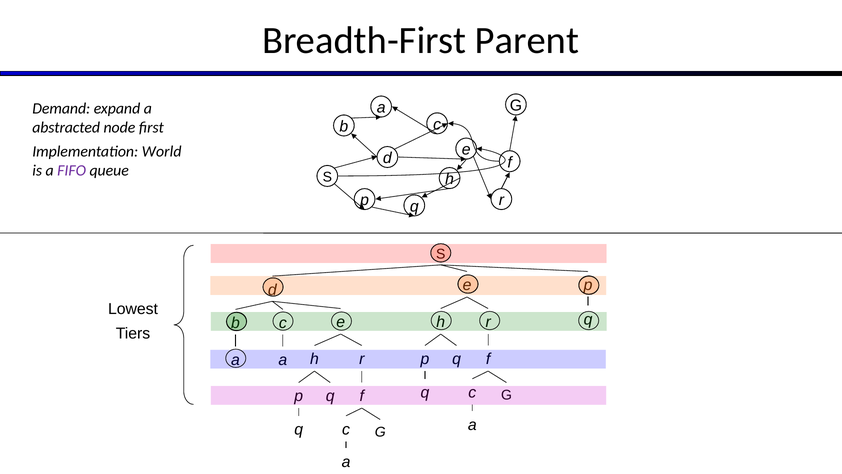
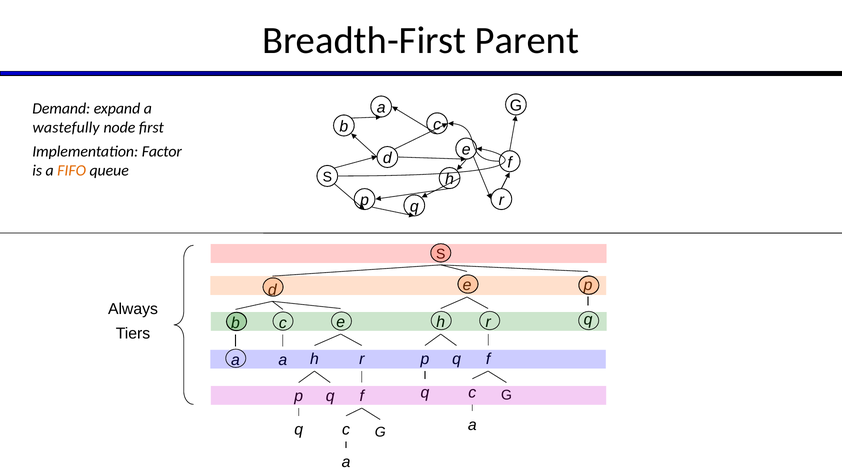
abstracted: abstracted -> wastefully
World: World -> Factor
FIFO colour: purple -> orange
Lowest: Lowest -> Always
